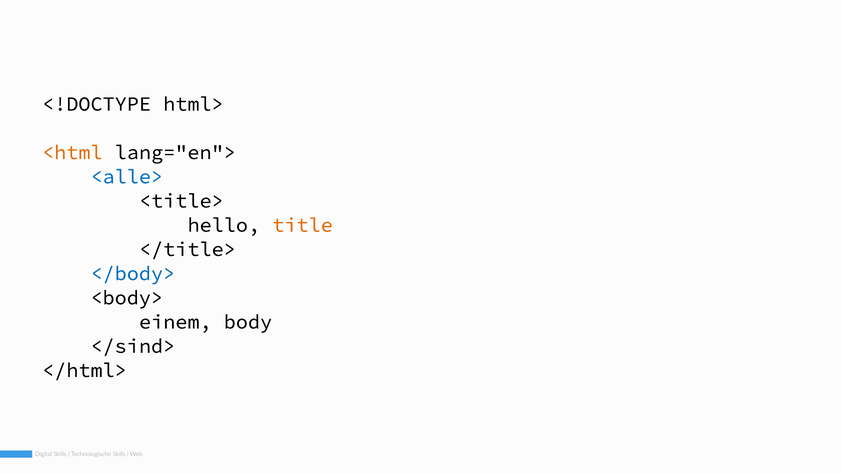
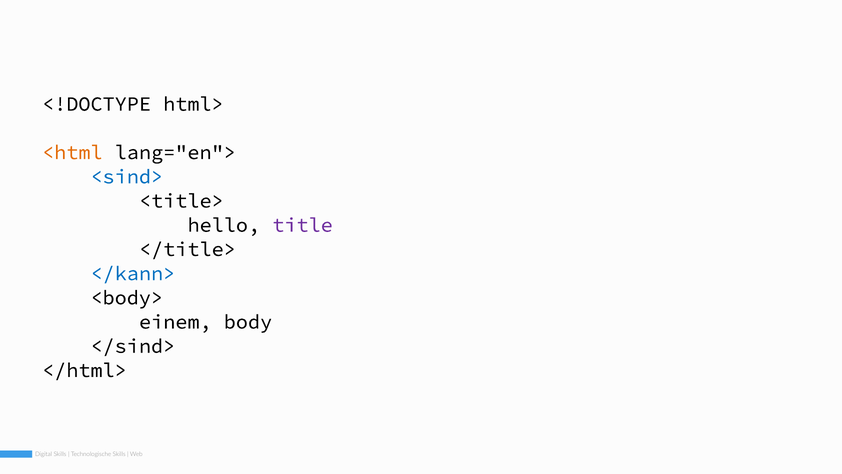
<alle>: <alle> -> <sind>
title colour: orange -> purple
</body>: </body> -> </kann>
